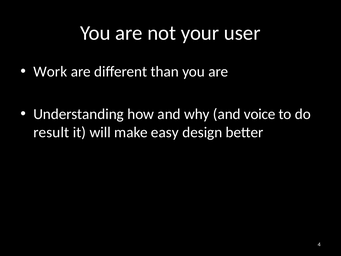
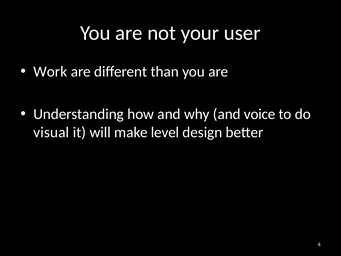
result: result -> visual
easy: easy -> level
